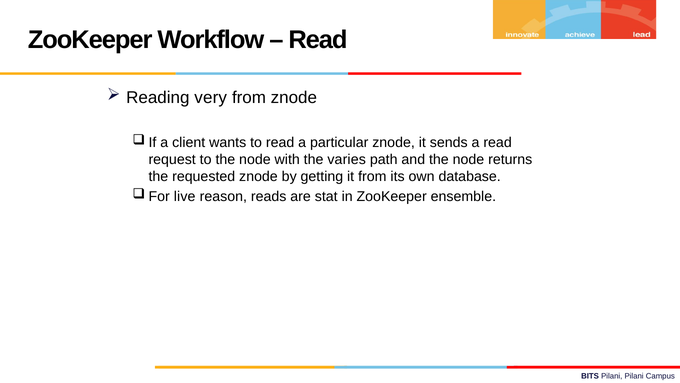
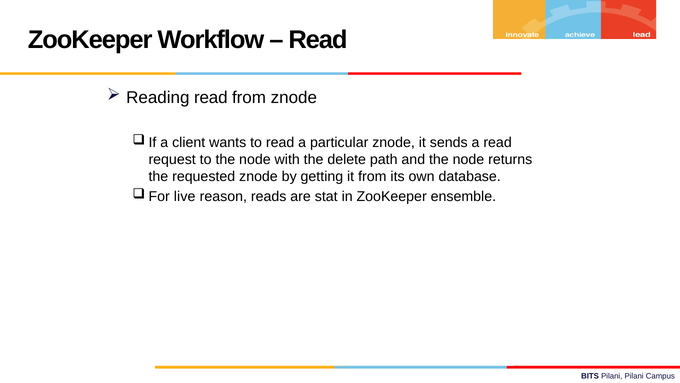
Reading very: very -> read
varies: varies -> delete
